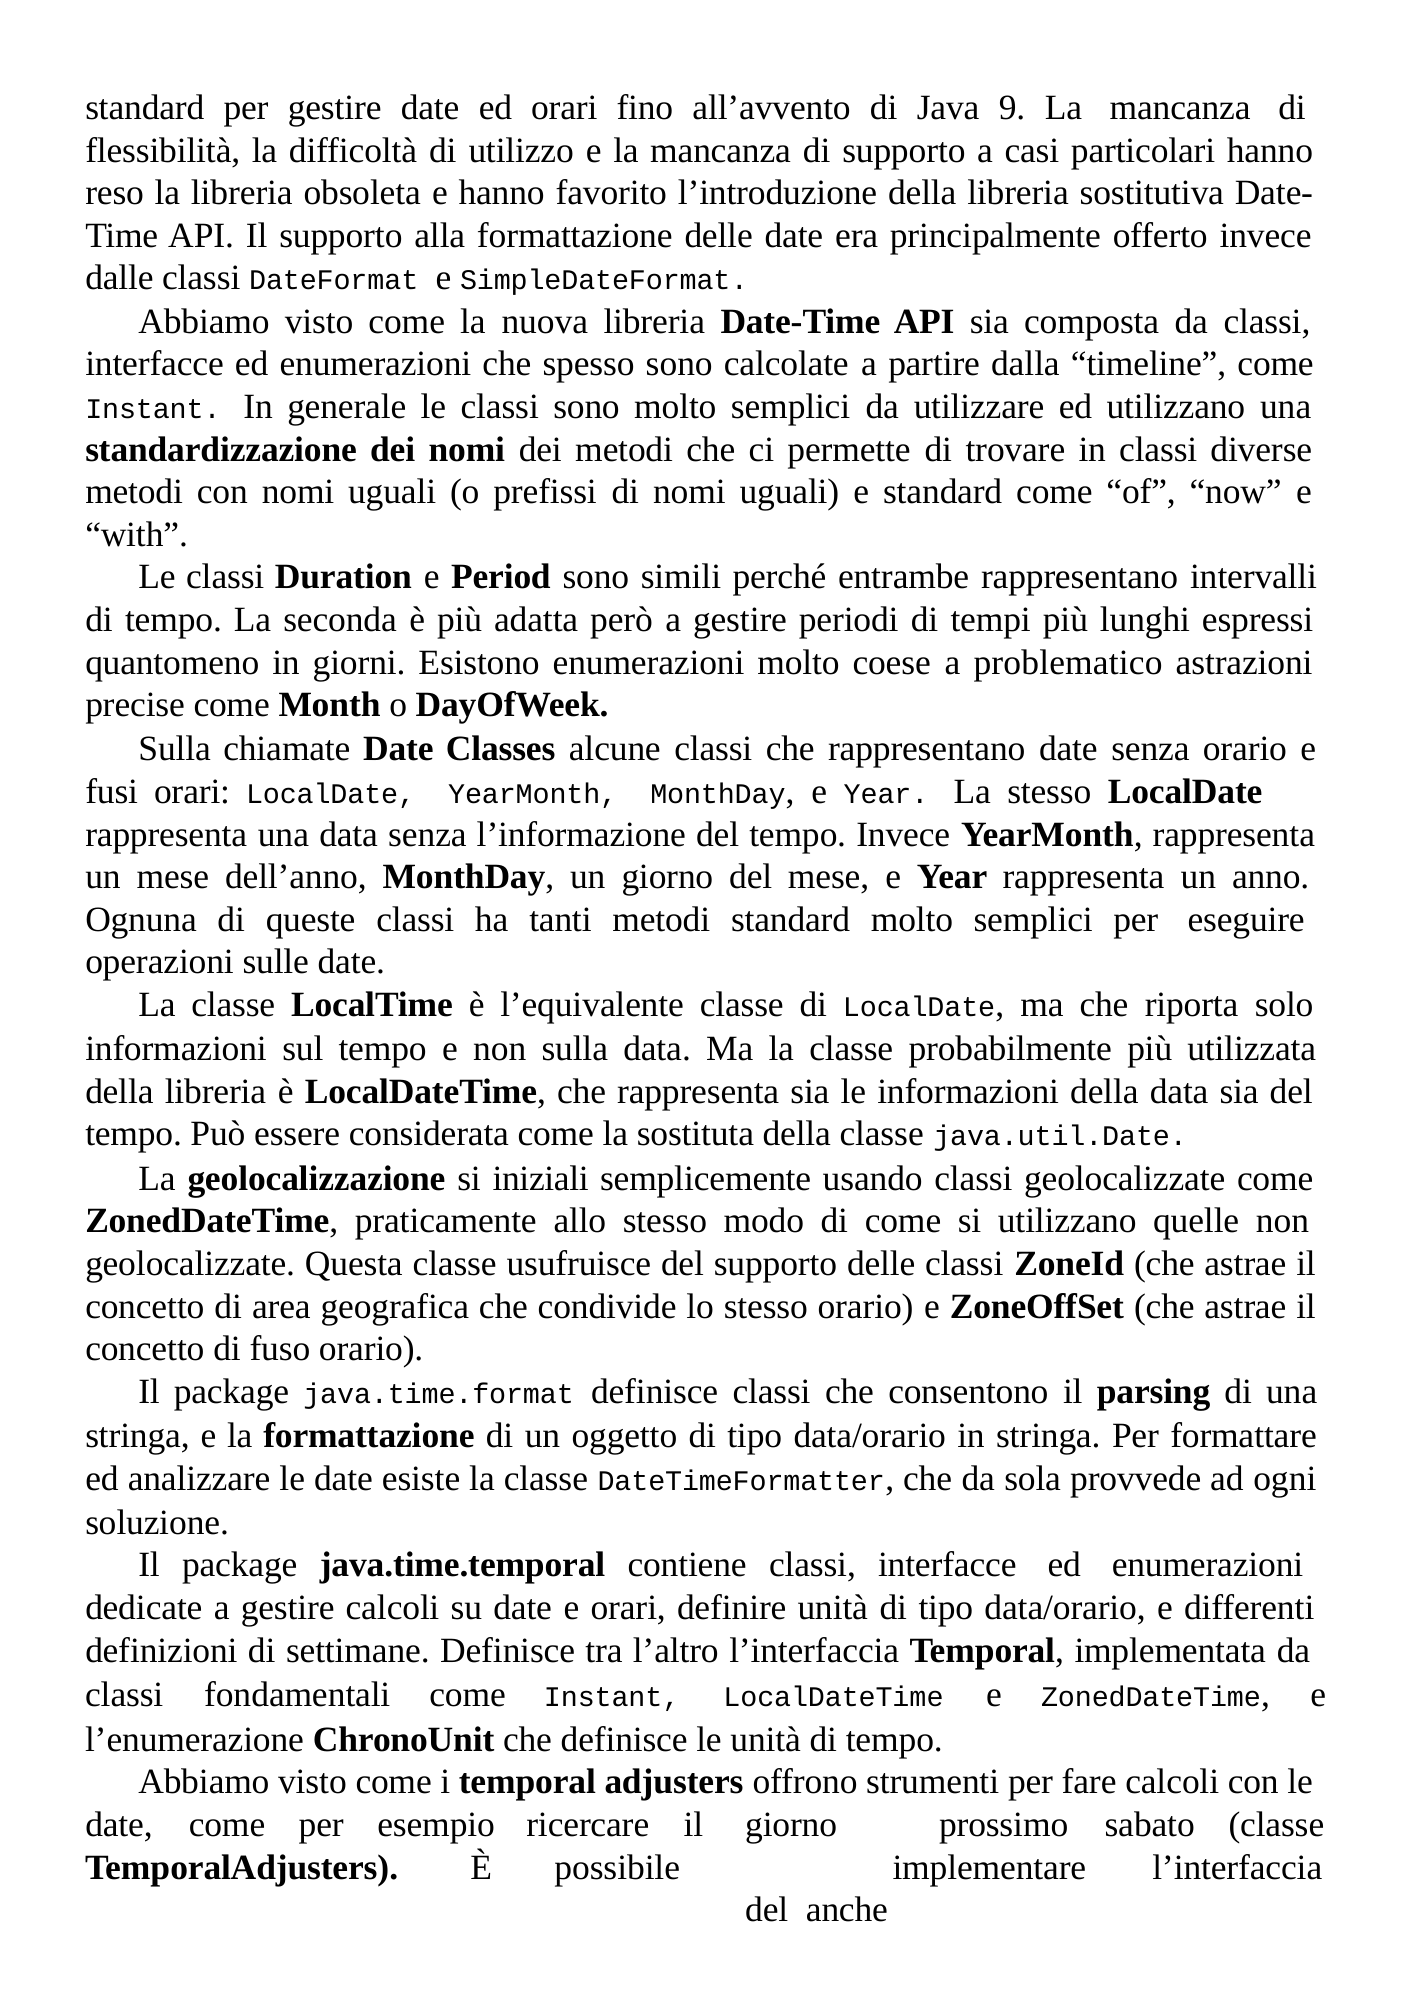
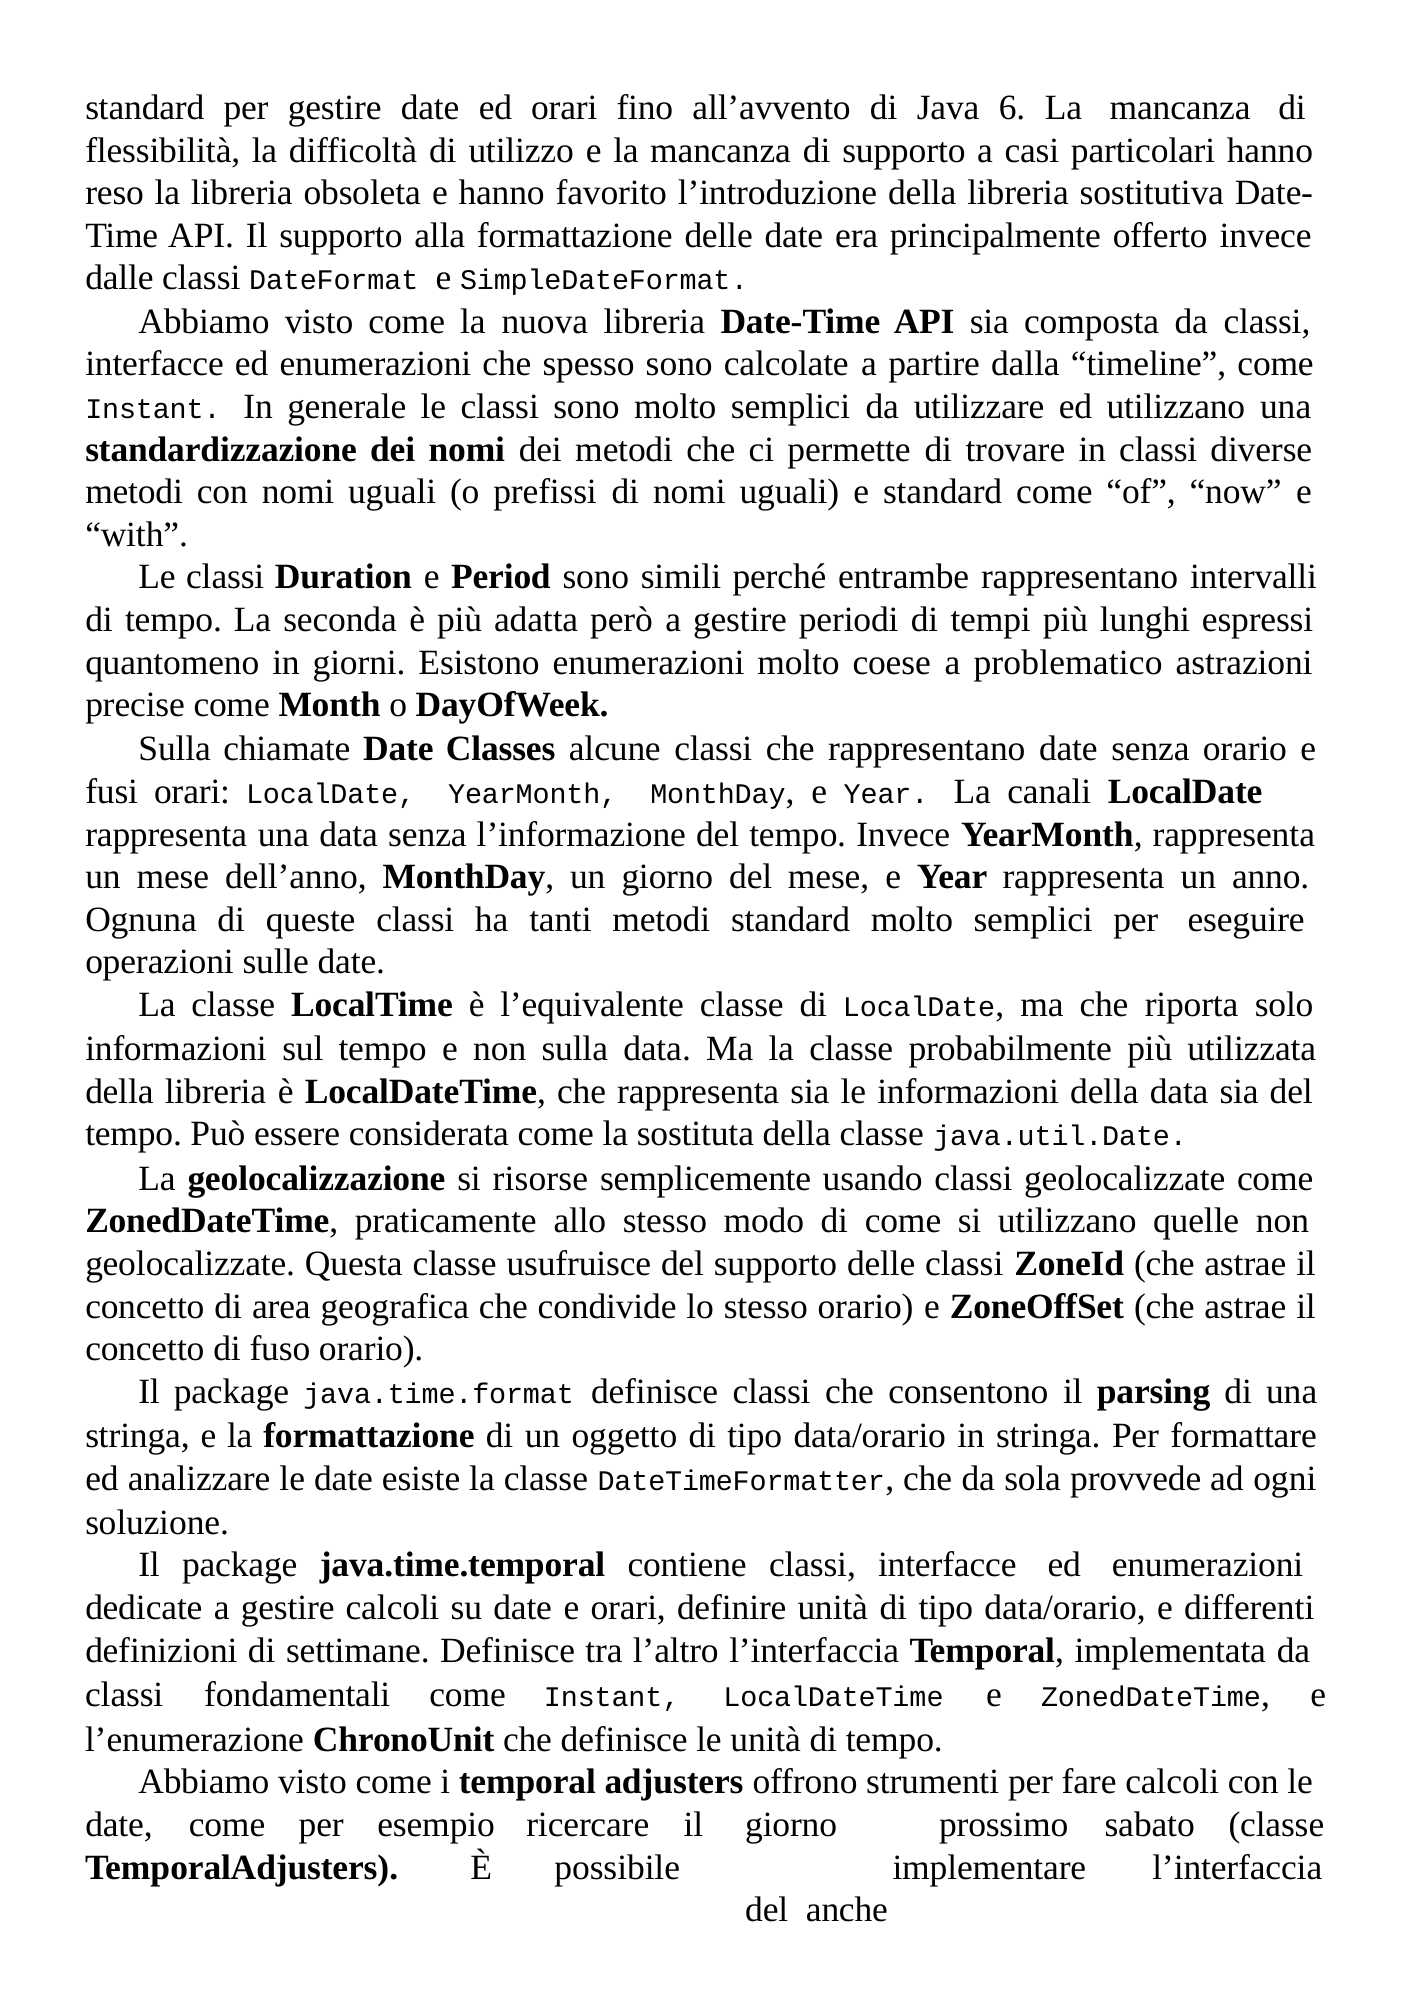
9: 9 -> 6
La stesso: stesso -> canali
iniziali: iniziali -> risorse
